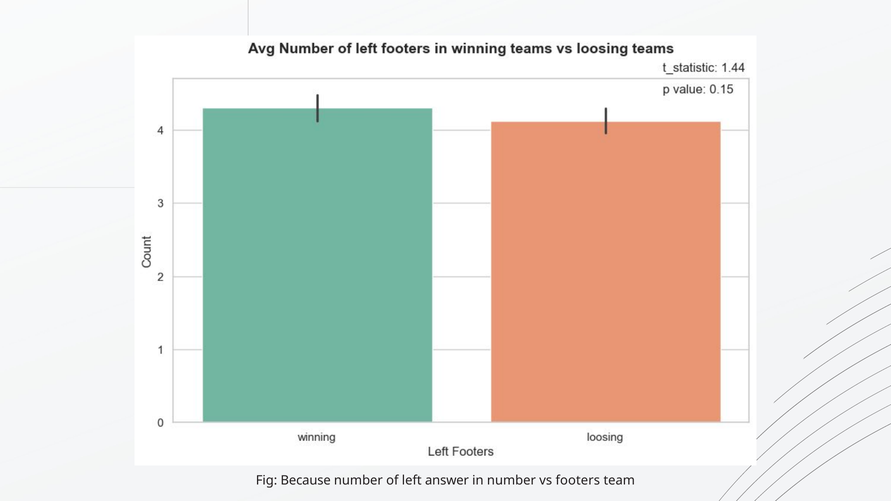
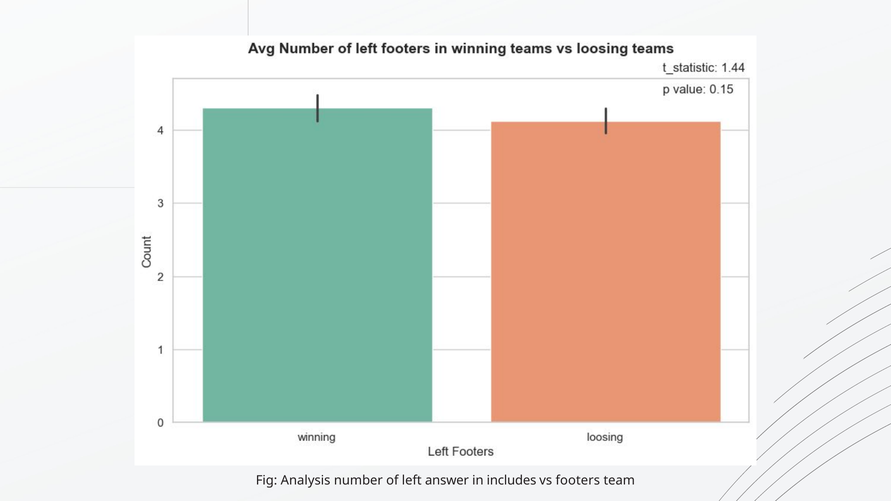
Because: Because -> Analysis
in number: number -> includes
